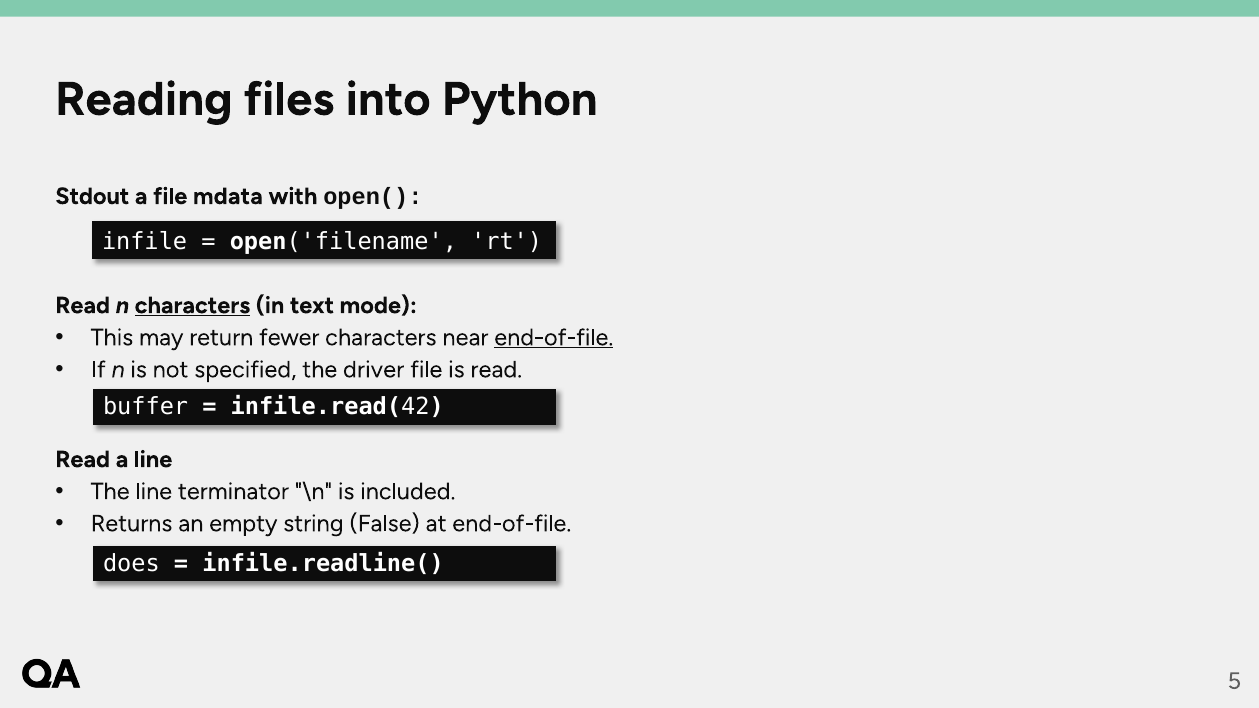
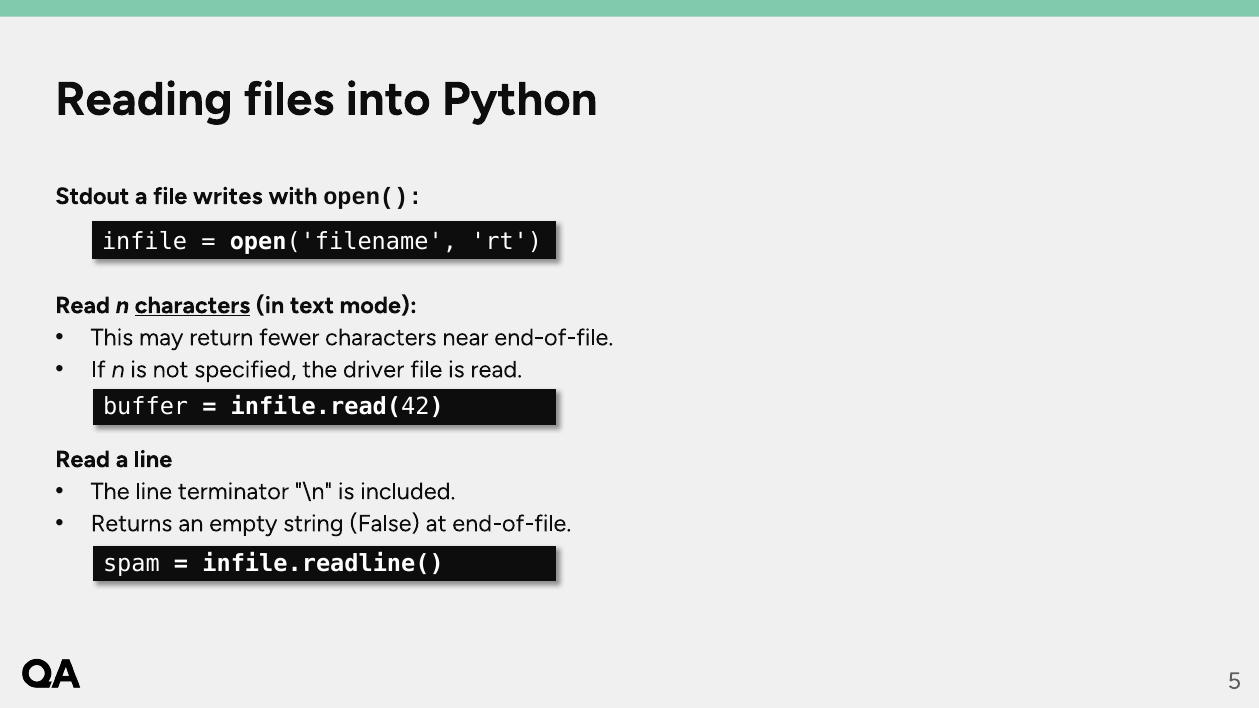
mdata: mdata -> writes
end-of-file at (554, 338) underline: present -> none
does: does -> spam
